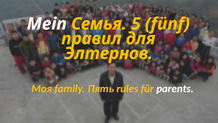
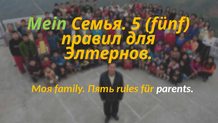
Mein colour: white -> light green
